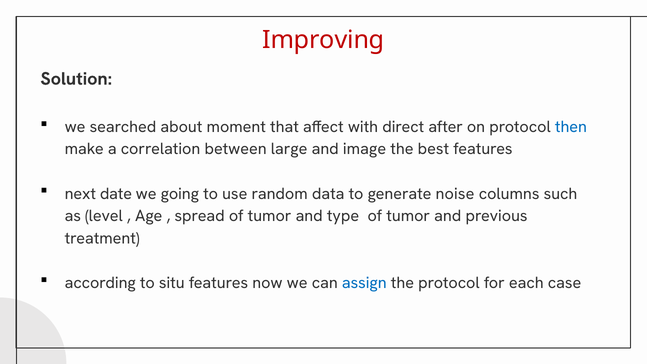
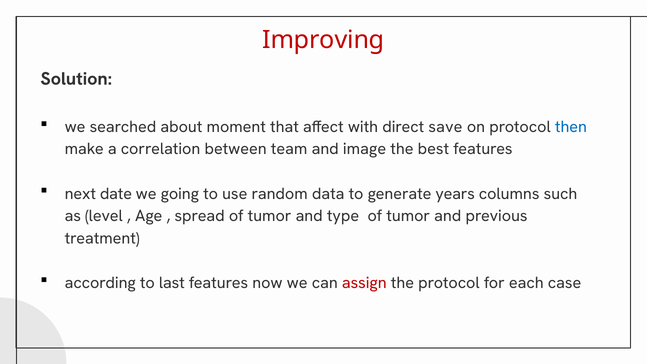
after: after -> save
large: large -> team
noise: noise -> years
situ: situ -> last
assign colour: blue -> red
